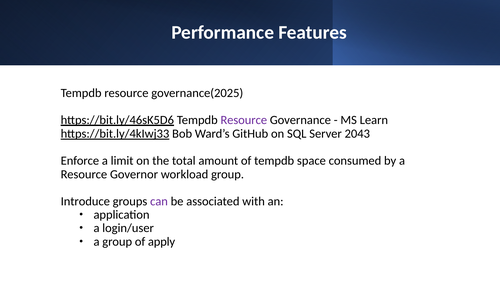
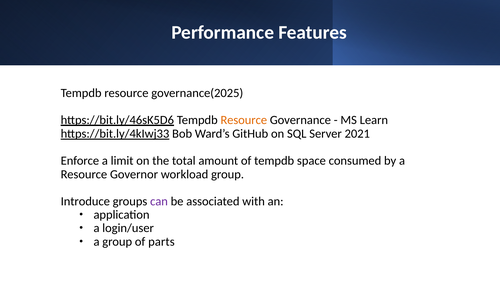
Resource at (244, 120) colour: purple -> orange
2043: 2043 -> 2021
apply: apply -> parts
